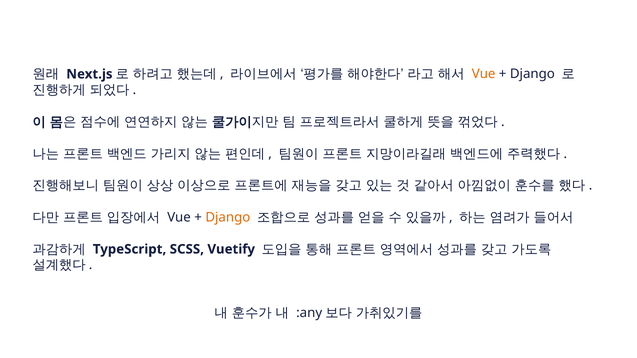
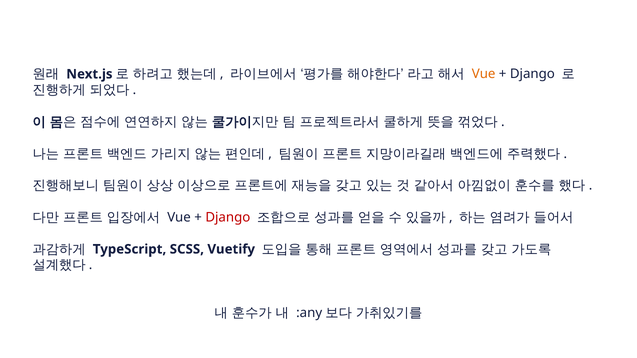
Django at (228, 218) colour: orange -> red
